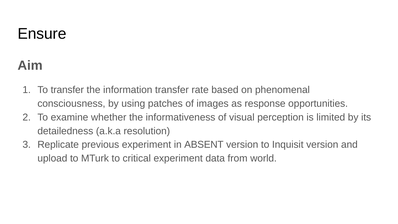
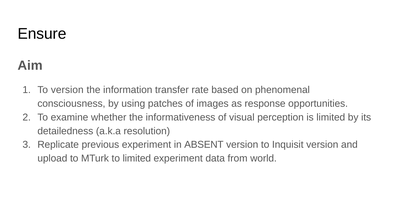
To transfer: transfer -> version
to critical: critical -> limited
